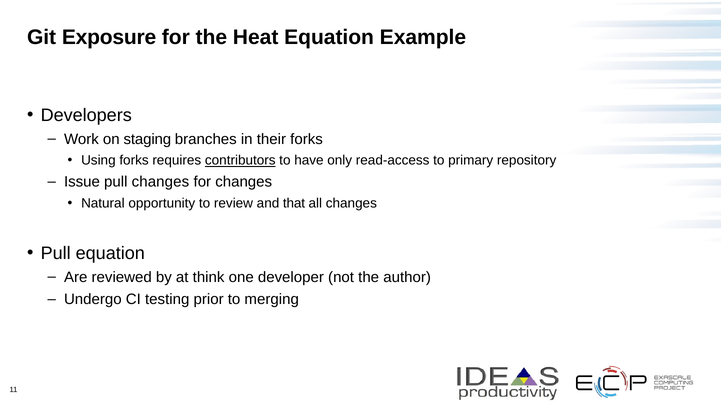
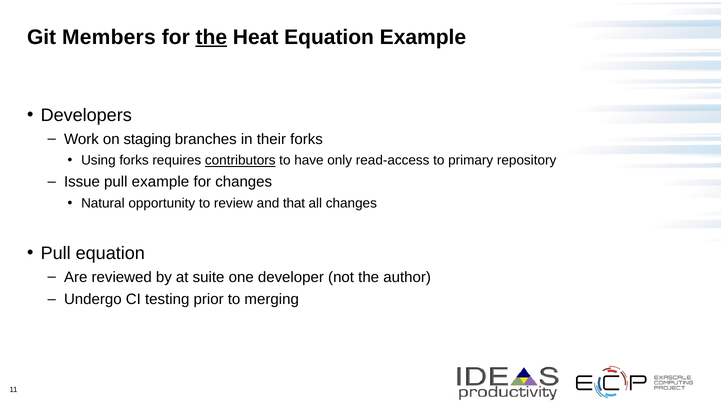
Exposure: Exposure -> Members
the at (211, 37) underline: none -> present
pull changes: changes -> example
think: think -> suite
